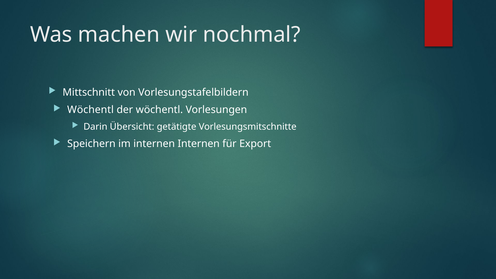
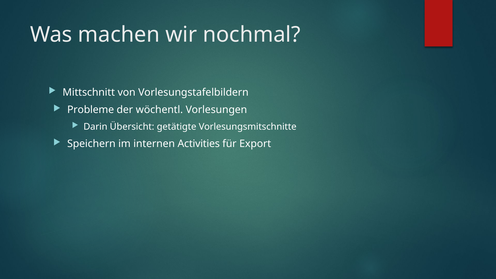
Wöchentl at (91, 110): Wöchentl -> Probleme
internen Internen: Internen -> Activities
